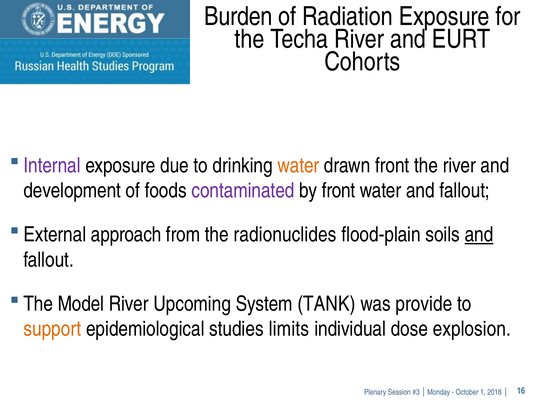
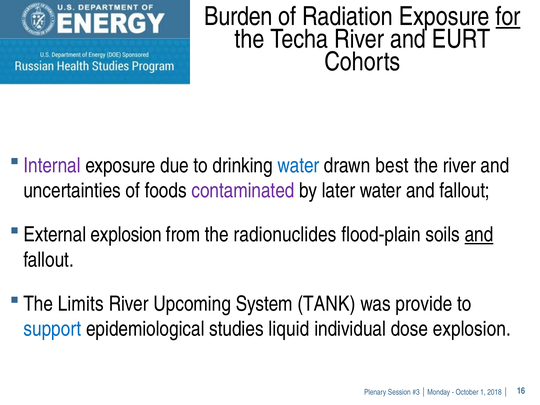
for underline: none -> present
water at (298, 165) colour: orange -> blue
drawn front: front -> best
development: development -> uncertainties
by front: front -> later
External approach: approach -> explosion
Model: Model -> Limits
support colour: orange -> blue
limits: limits -> liquid
